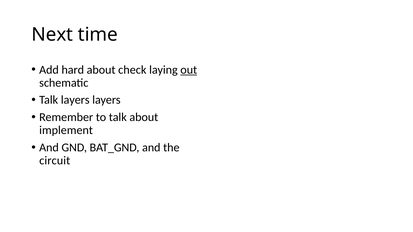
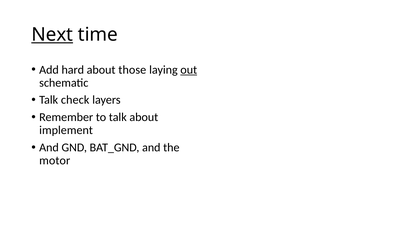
Next underline: none -> present
check: check -> those
Talk layers: layers -> check
circuit: circuit -> motor
